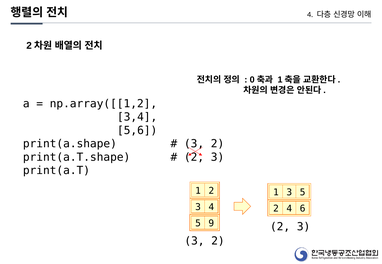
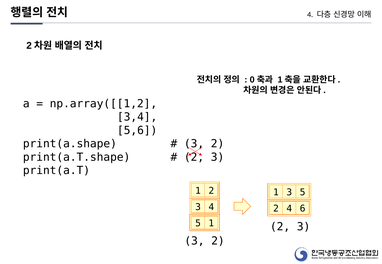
5 9: 9 -> 1
